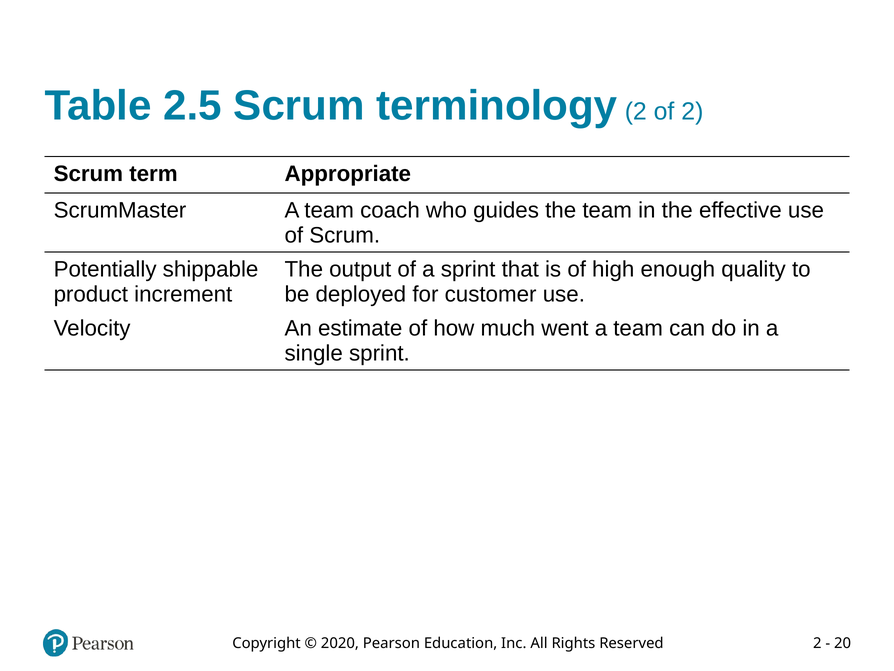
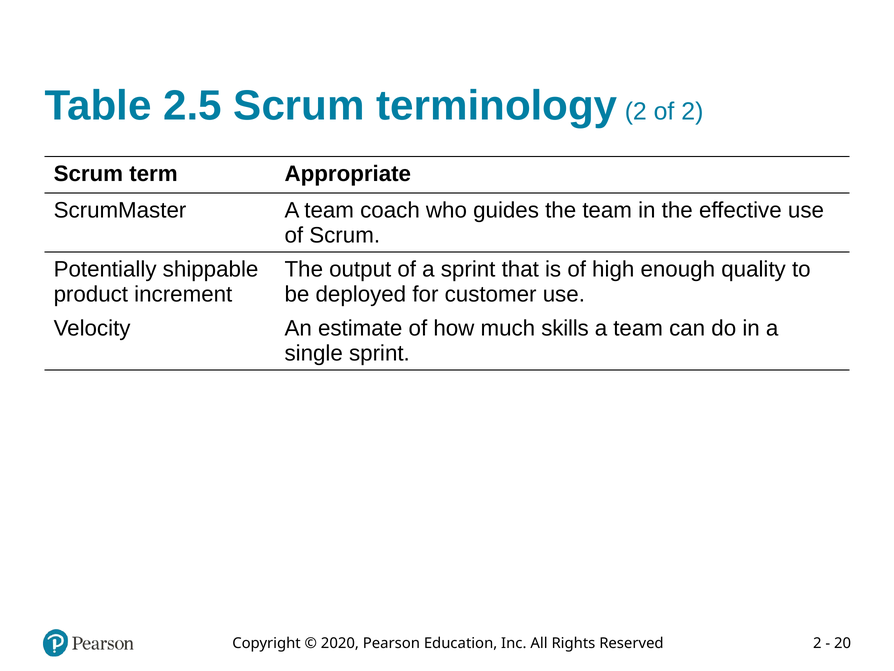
went: went -> skills
